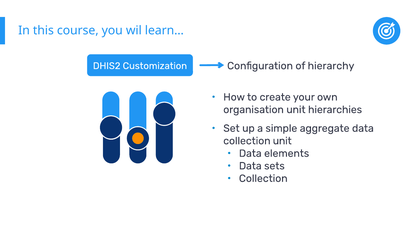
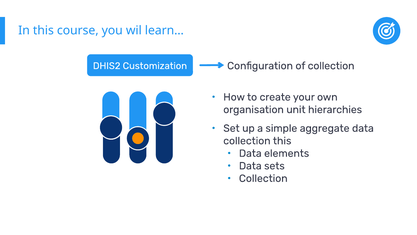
of hierarchy: hierarchy -> collection
collection unit: unit -> this
